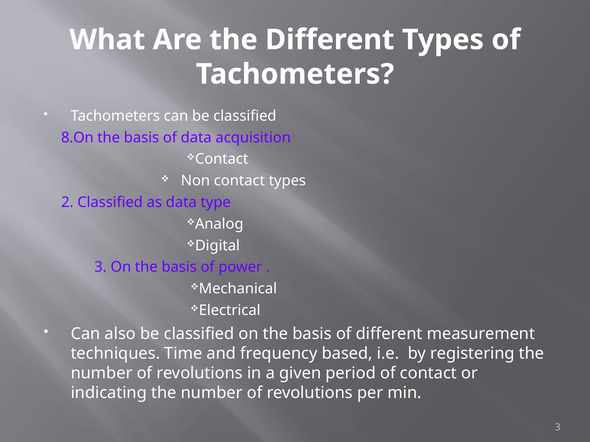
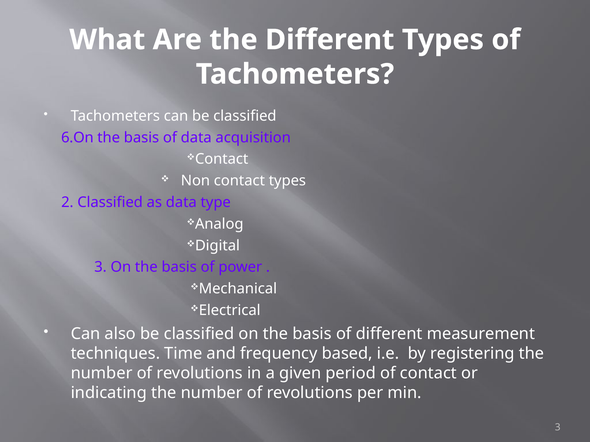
8.On: 8.On -> 6.On
